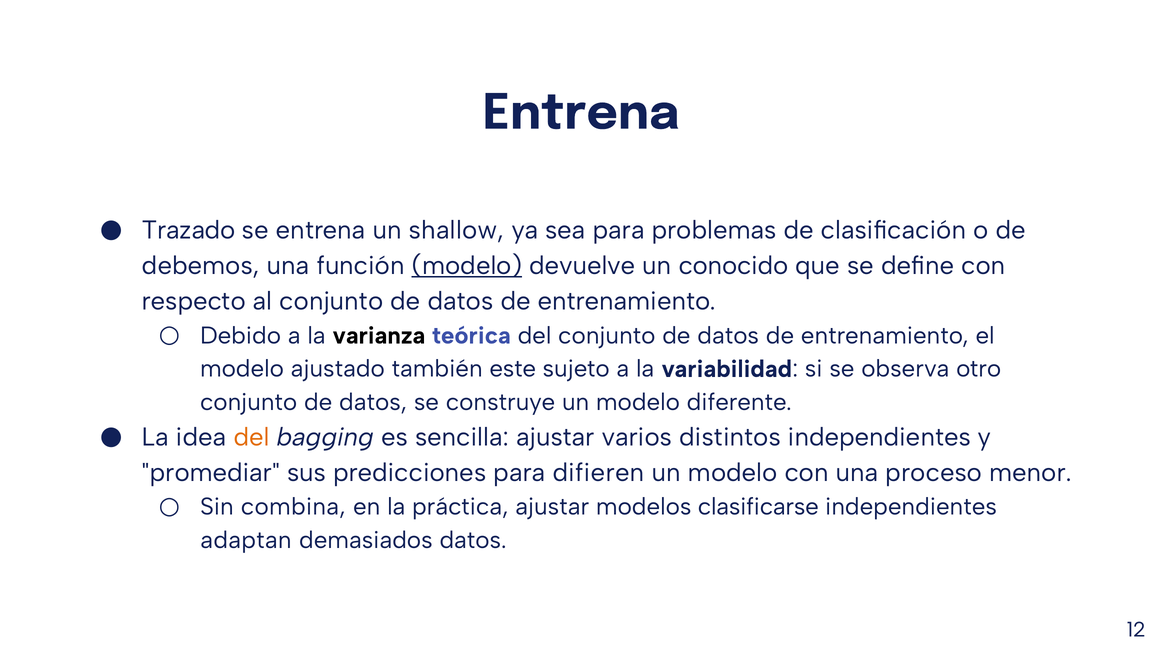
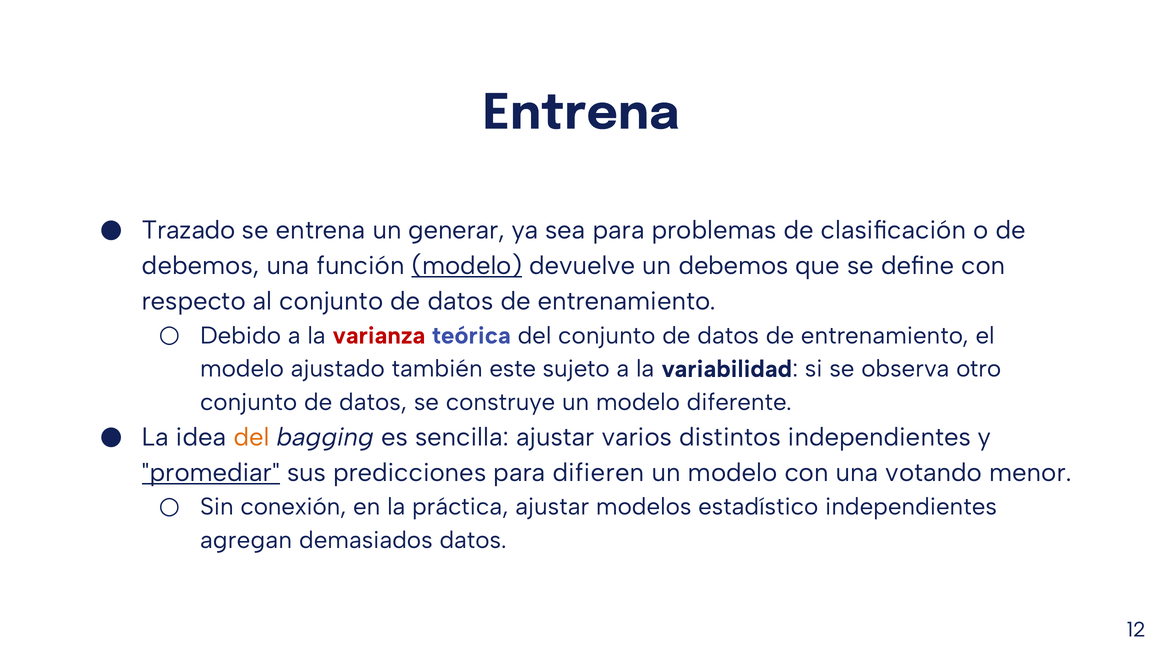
shallow: shallow -> generar
un conocido: conocido -> debemos
varianza colour: black -> red
promediar underline: none -> present
proceso: proceso -> votando
combina: combina -> conexión
clasificarse: clasificarse -> estadístico
adaptan: adaptan -> agregan
